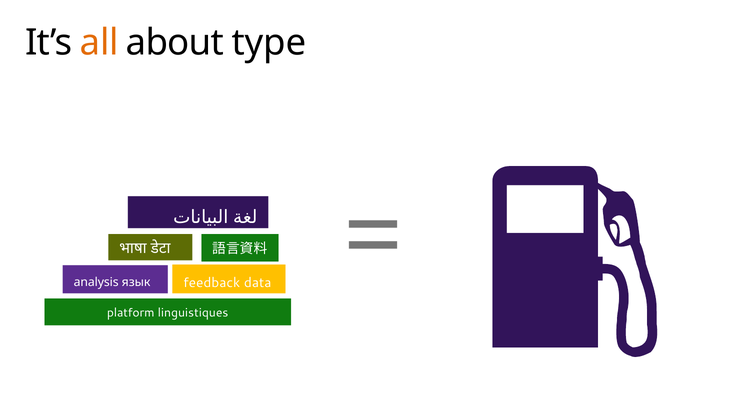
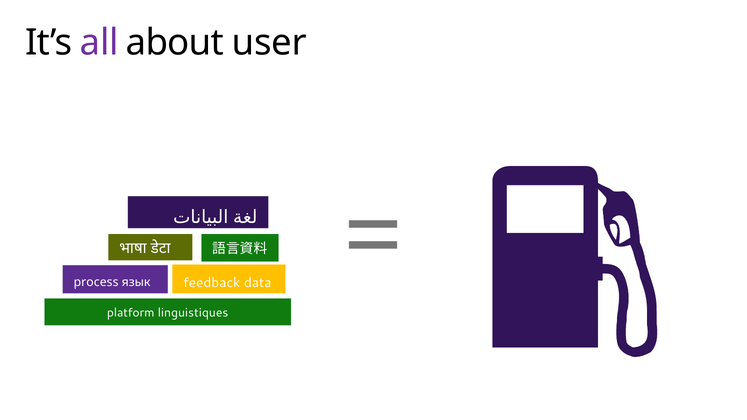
all colour: orange -> purple
type: type -> user
analysis: analysis -> process
